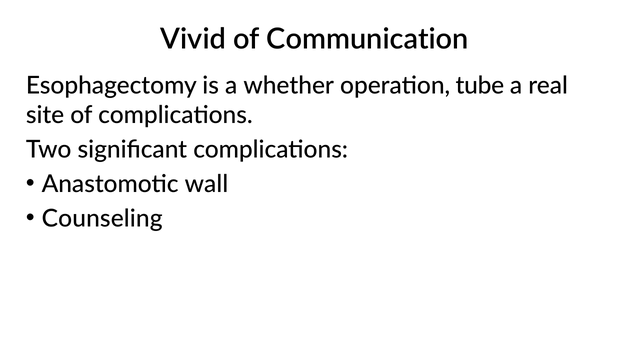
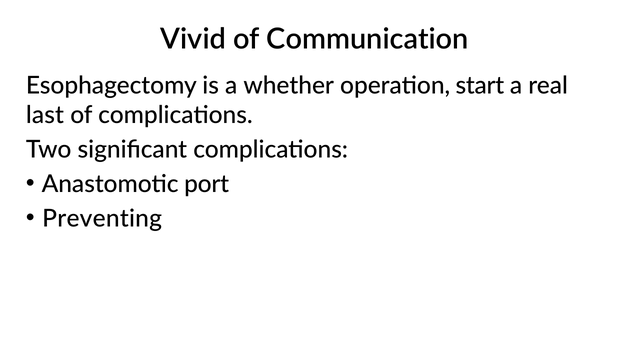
tube: tube -> start
site: site -> last
wall: wall -> port
Counseling: Counseling -> Preventing
